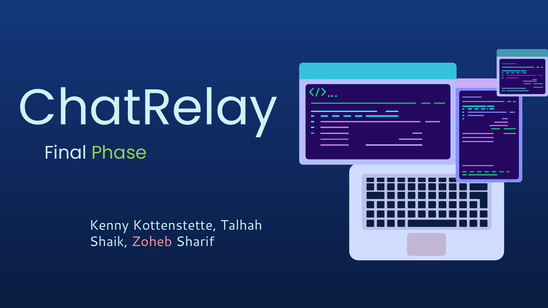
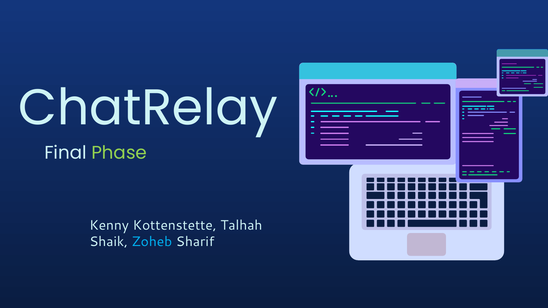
Zoheb colour: pink -> light blue
